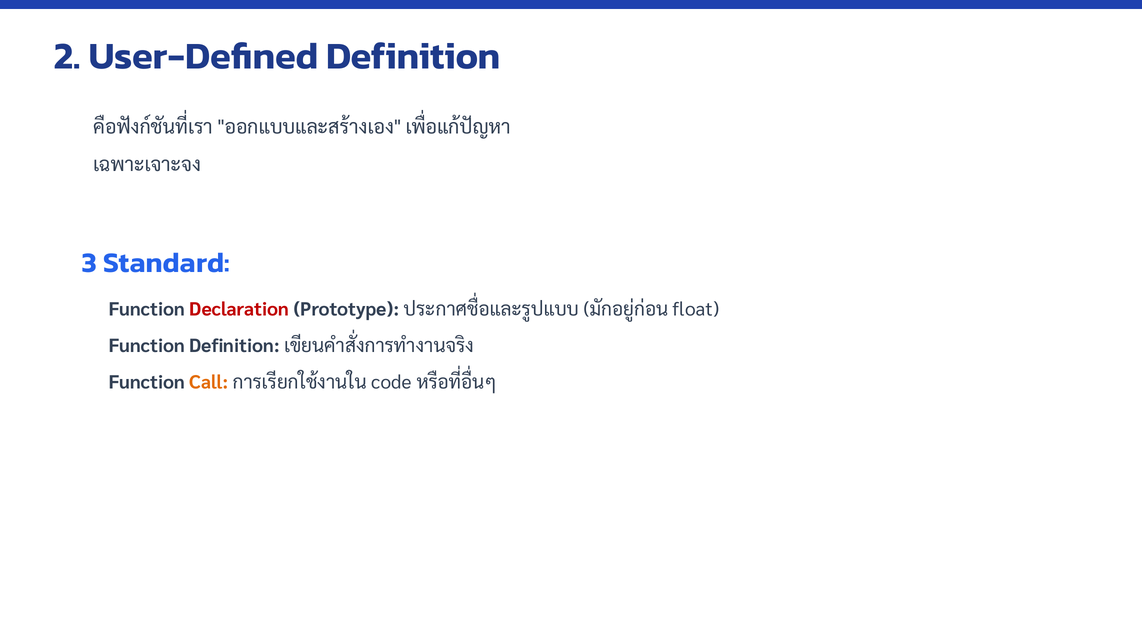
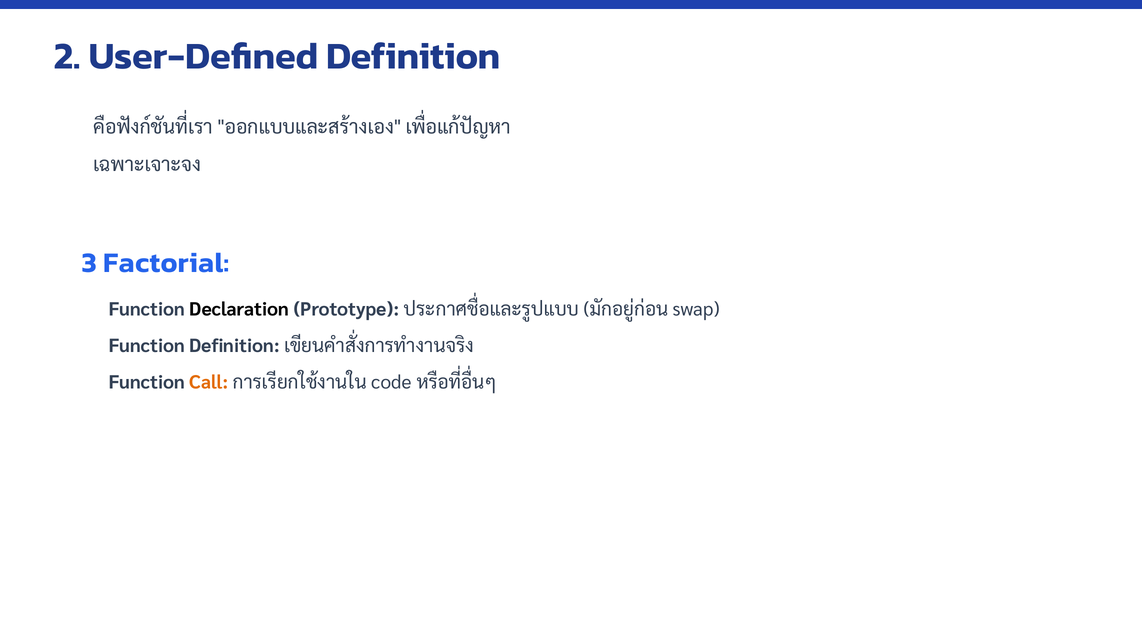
Standard: Standard -> Factorial
Declaration colour: red -> black
float: float -> swap
